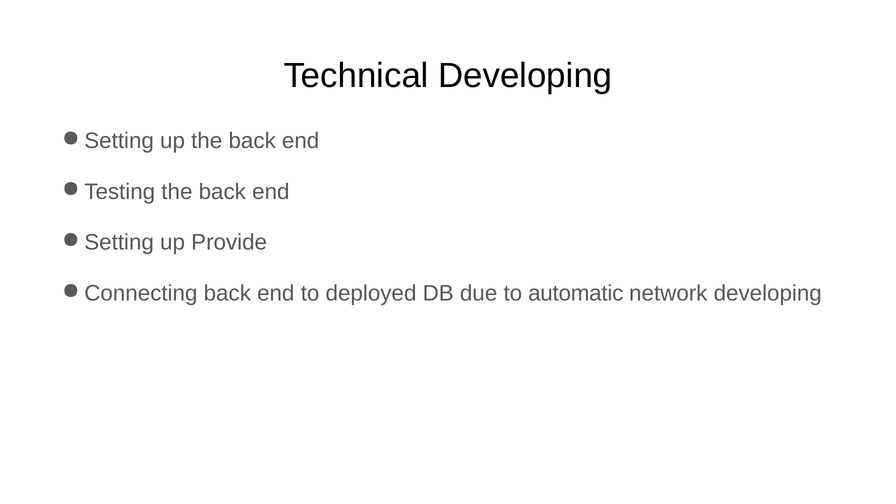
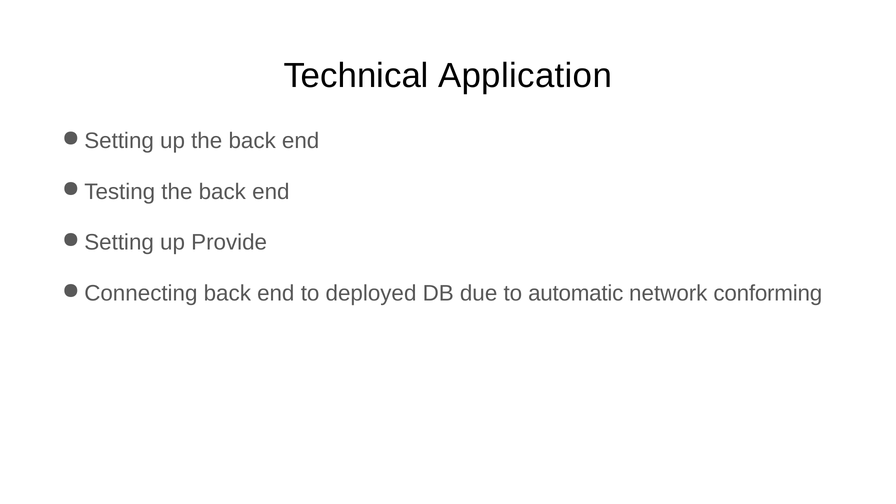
Technical Developing: Developing -> Application
network developing: developing -> conforming
